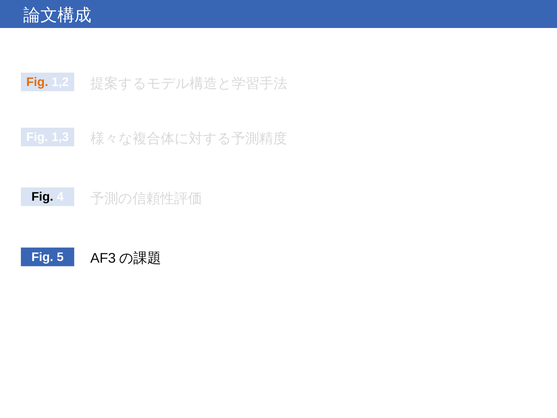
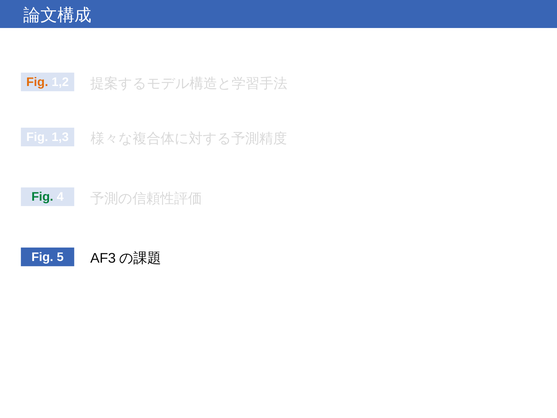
Fig at (42, 197) colour: black -> green
